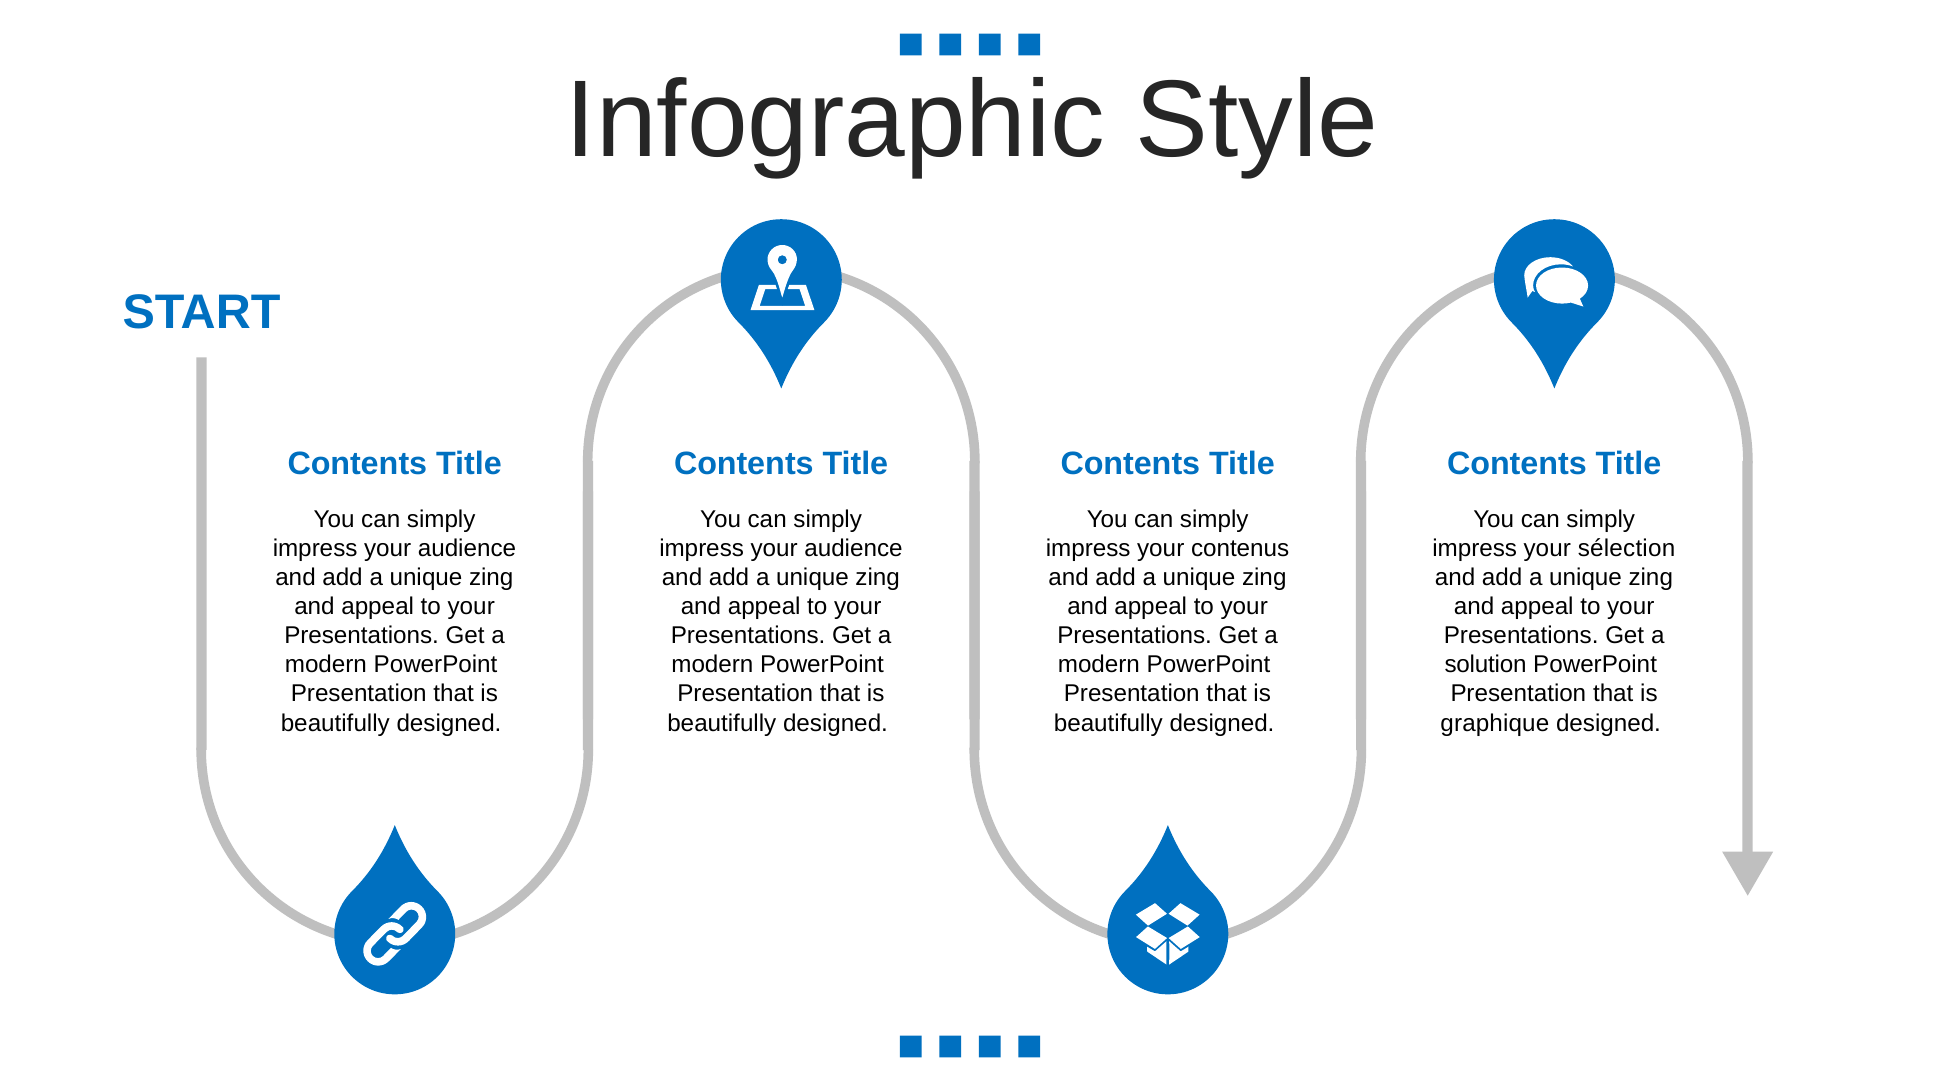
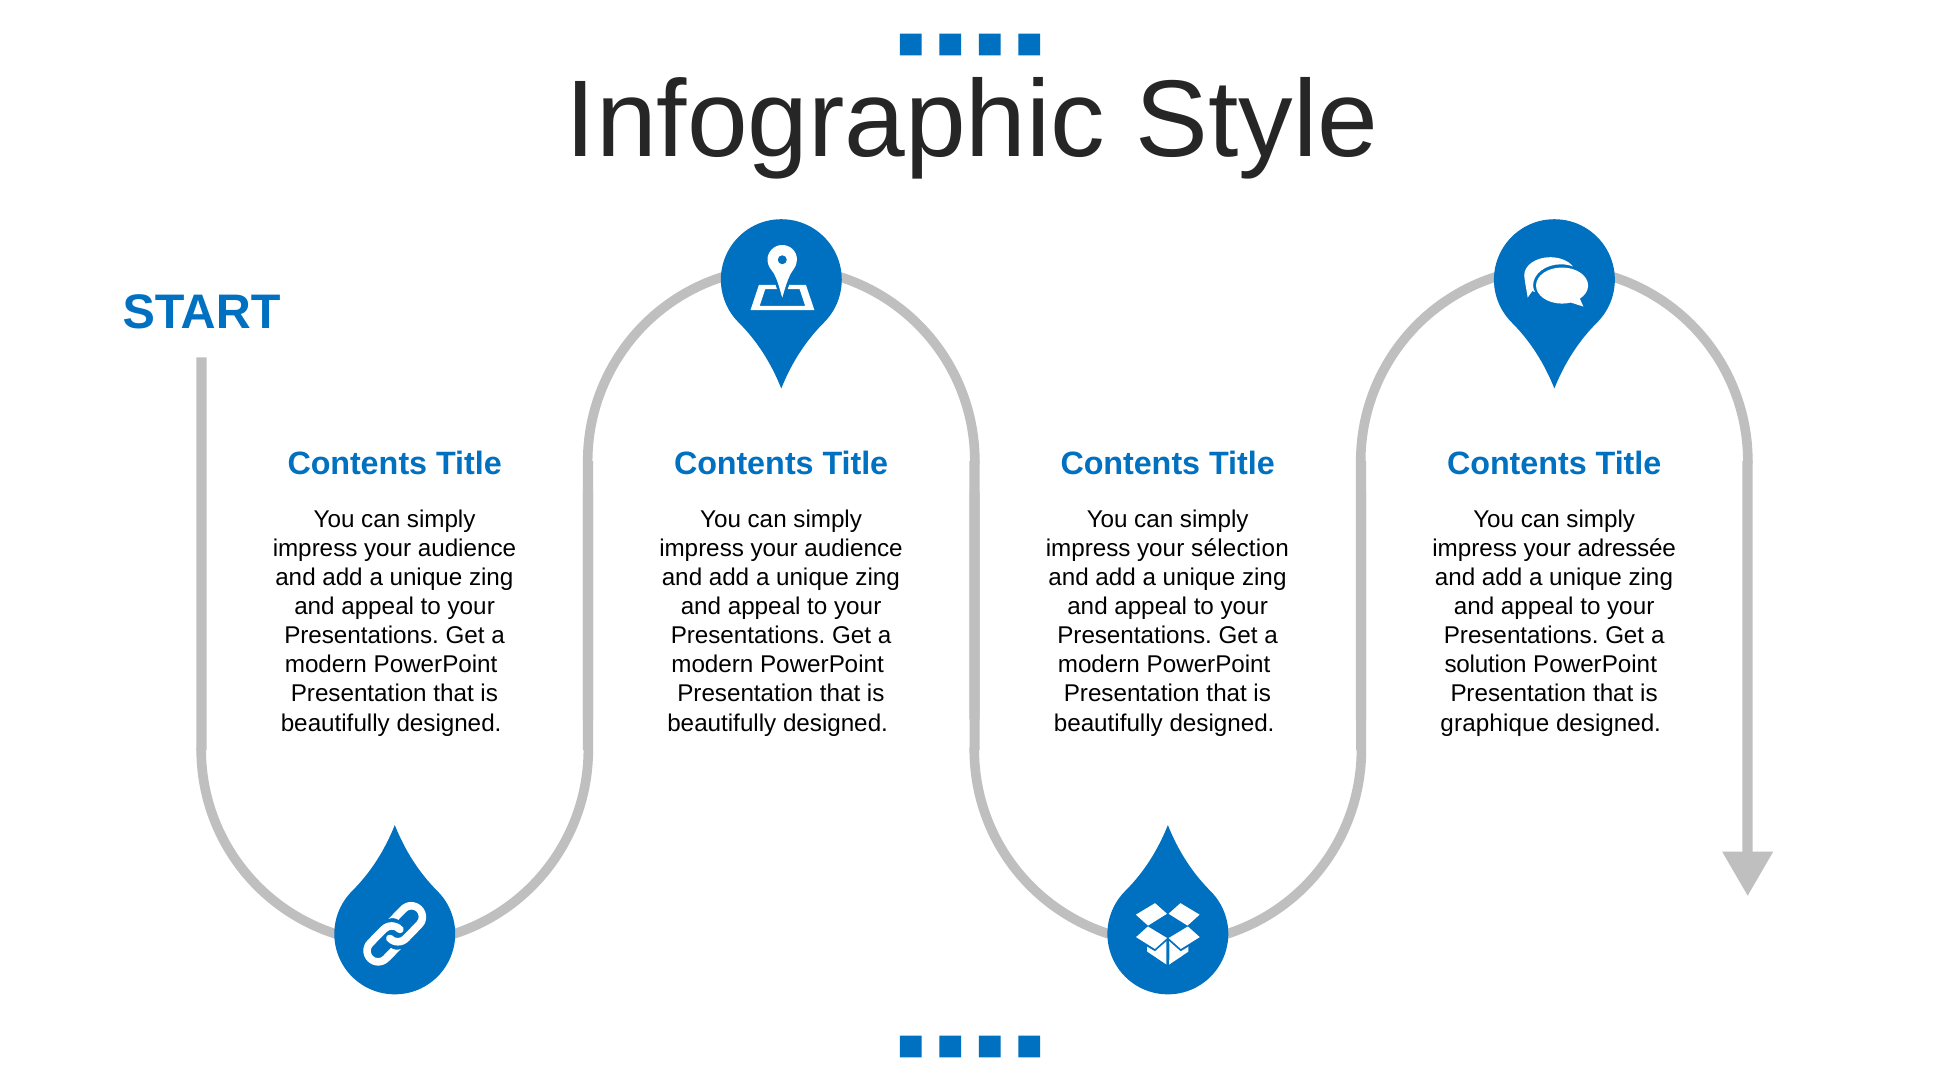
contenus: contenus -> sélection
sélection: sélection -> adressée
